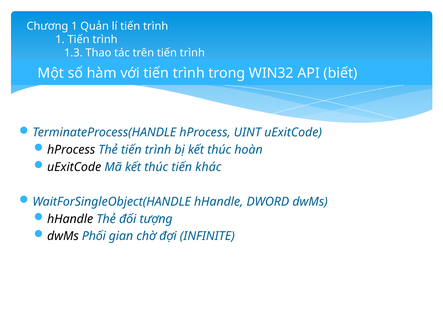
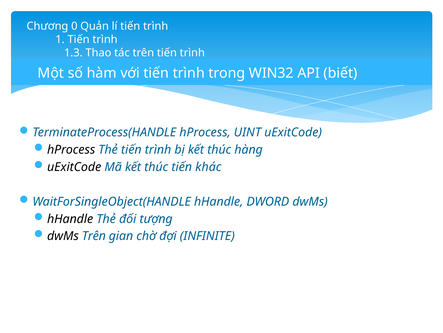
Chương 1: 1 -> 0
hoàn: hoàn -> hàng
dwMs Phối: Phối -> Trên
